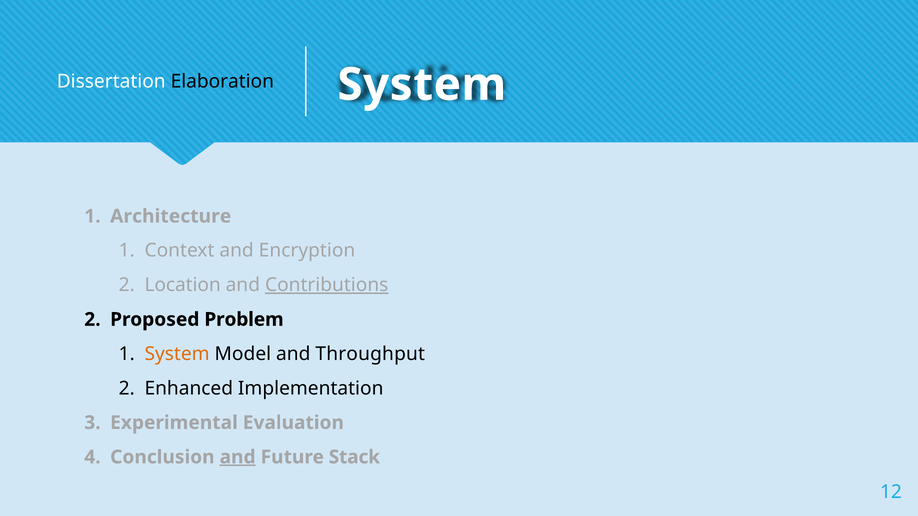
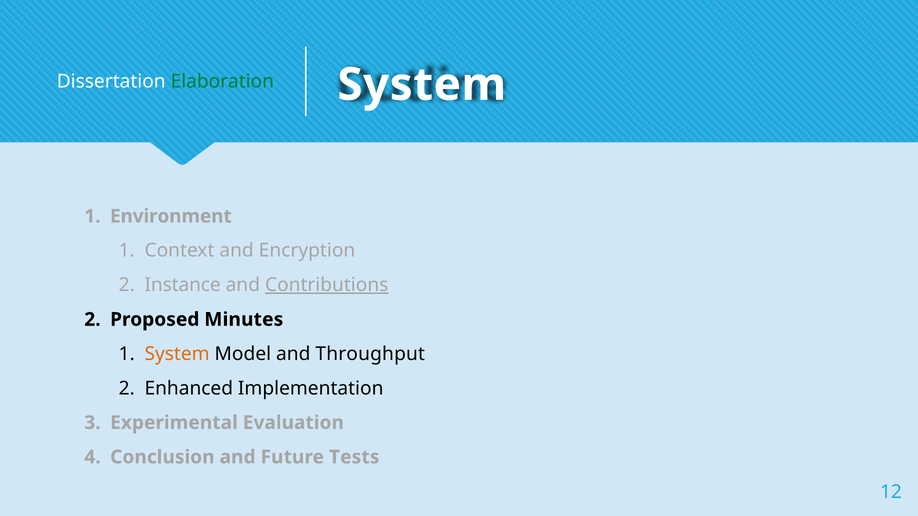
Elaboration colour: black -> green
Architecture: Architecture -> Environment
Location: Location -> Instance
Problem: Problem -> Minutes
and at (238, 457) underline: present -> none
Stack: Stack -> Tests
